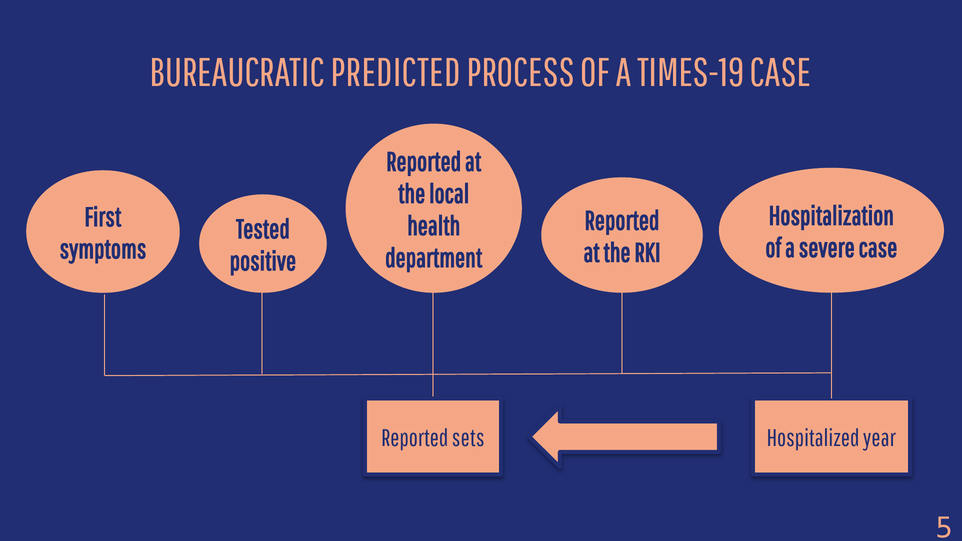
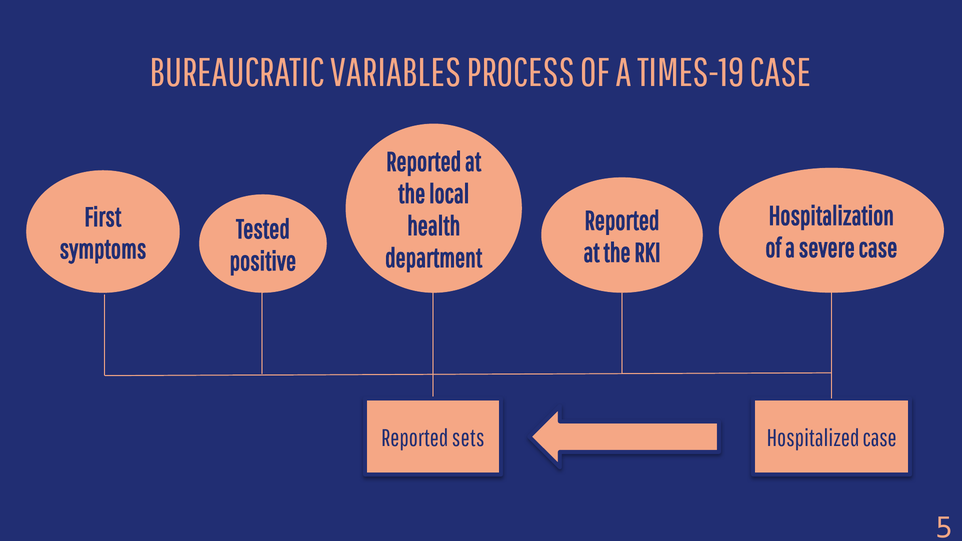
PREDICTED: PREDICTED -> VARIABLES
Hospitalized year: year -> case
